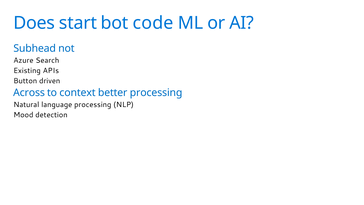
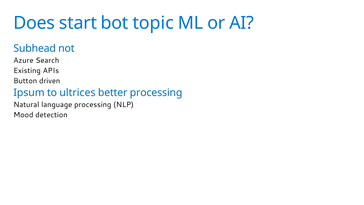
code: code -> topic
Across: Across -> Ipsum
context: context -> ultrices
